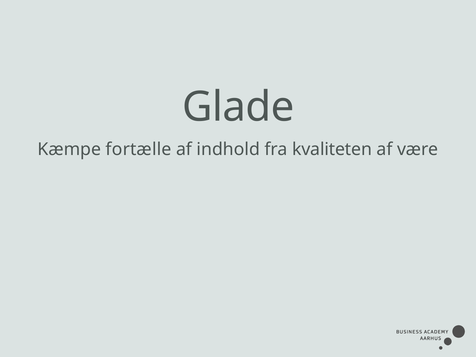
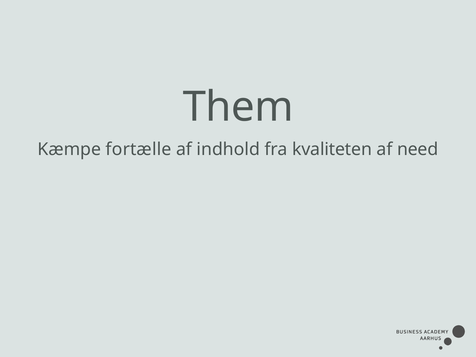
Glade: Glade -> Them
være: være -> need
